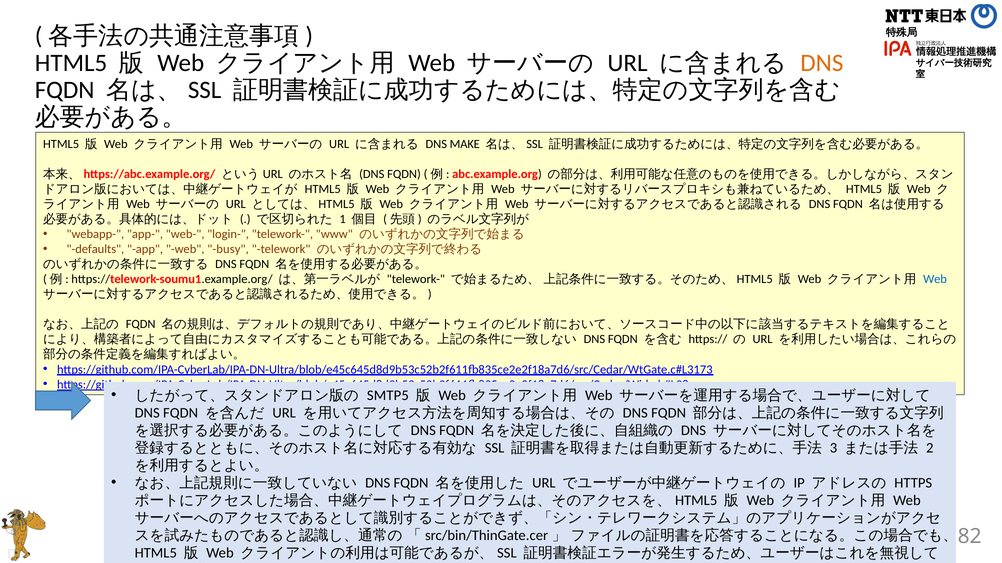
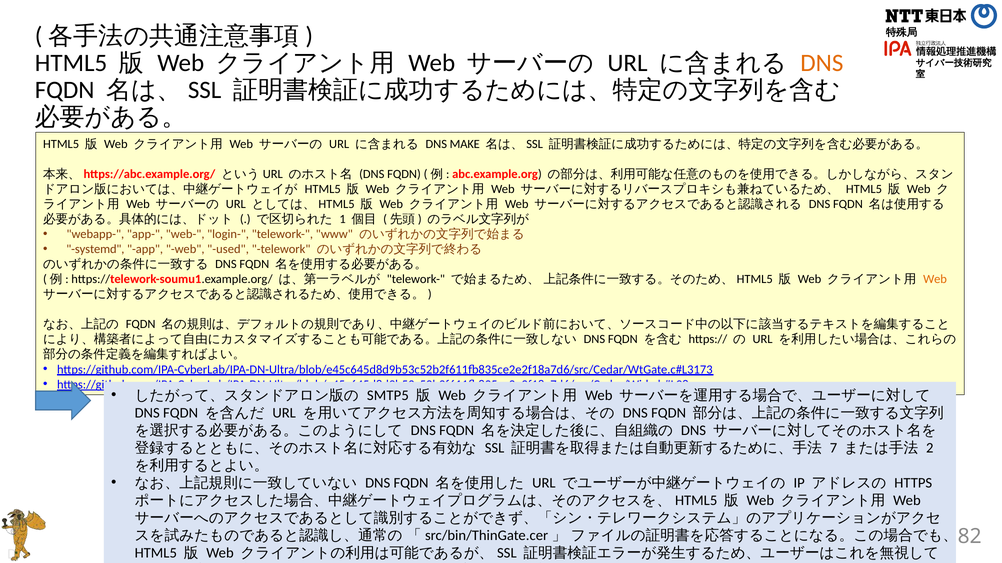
defaults: defaults -> systemd
busy: busy -> used
Web at (935, 280) colour: blue -> orange
3: 3 -> 7
